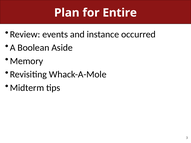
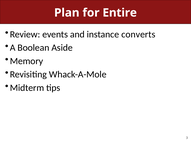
occurred: occurred -> converts
